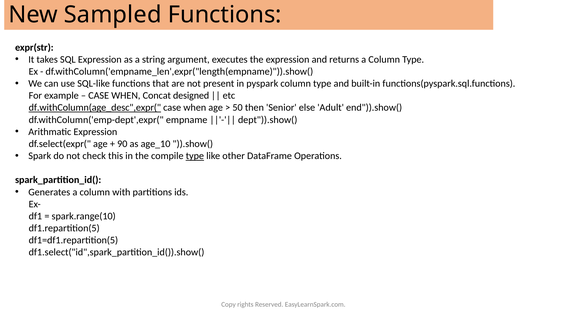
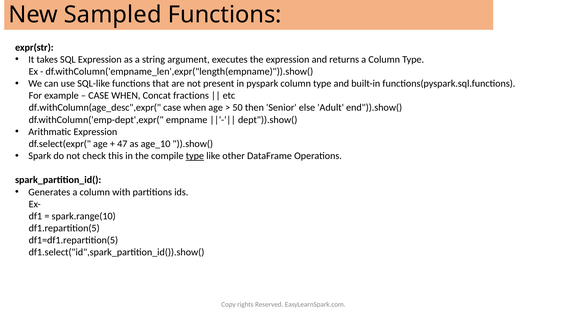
designed: designed -> fractions
df.withColumn(age_desc",expr( underline: present -> none
90: 90 -> 47
